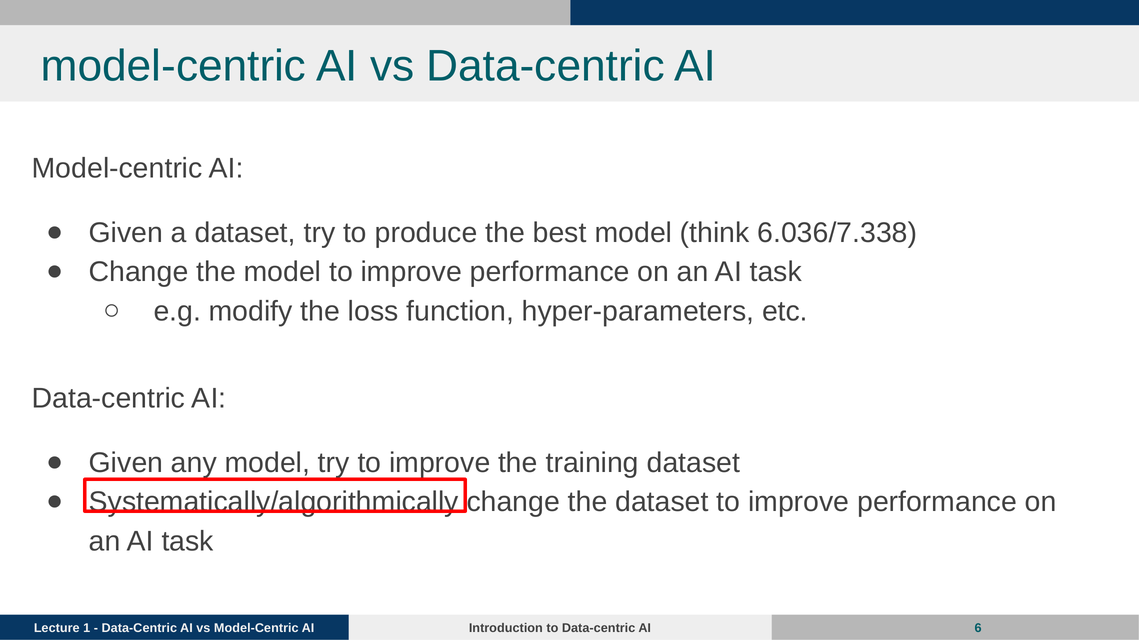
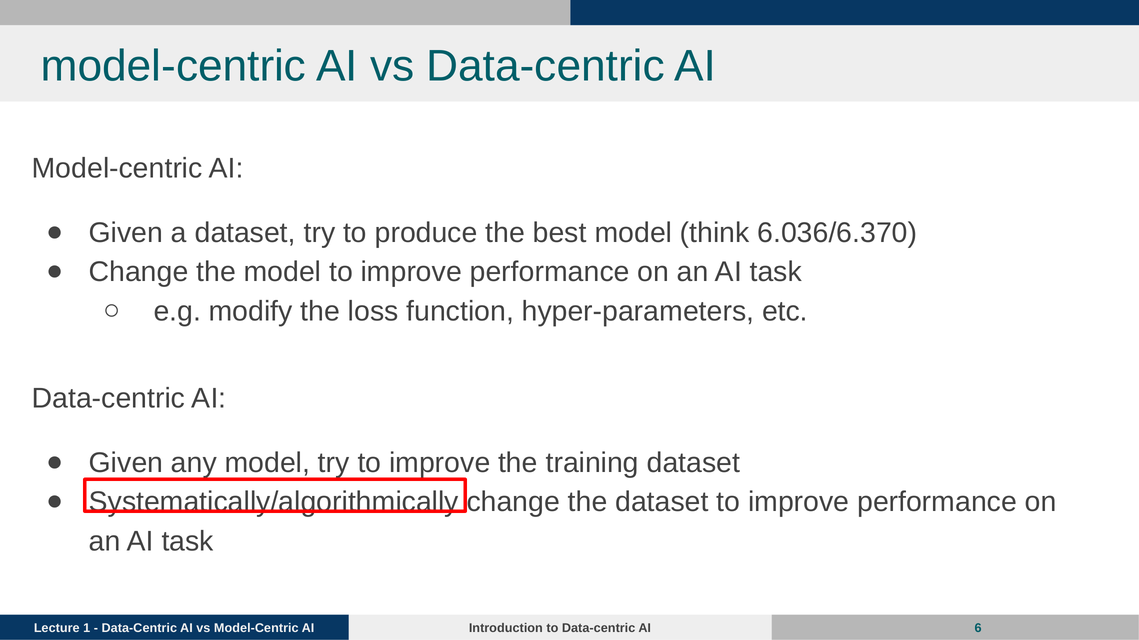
6.036/7.338: 6.036/7.338 -> 6.036/6.370
